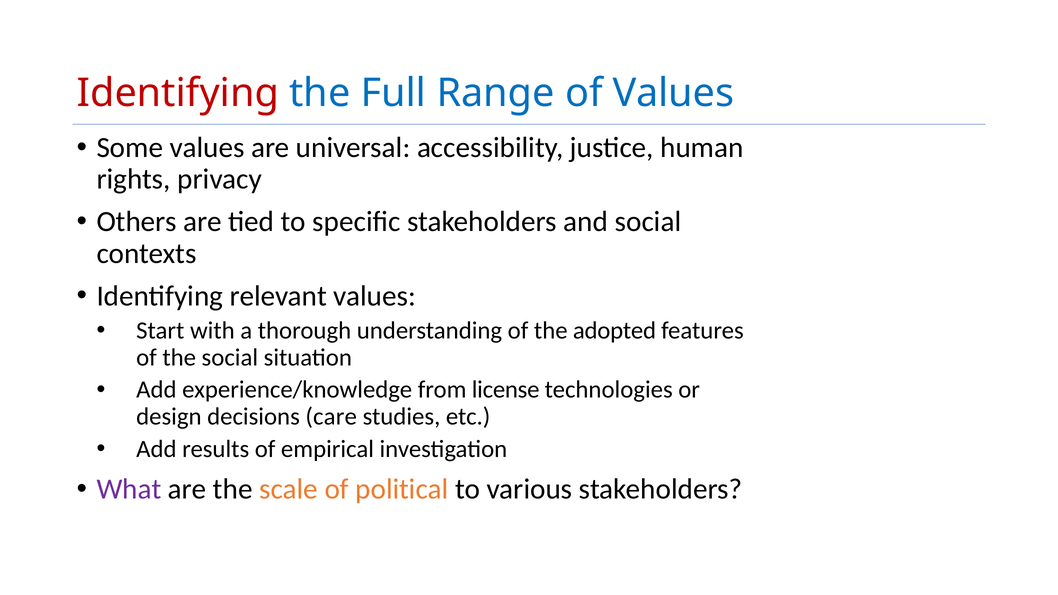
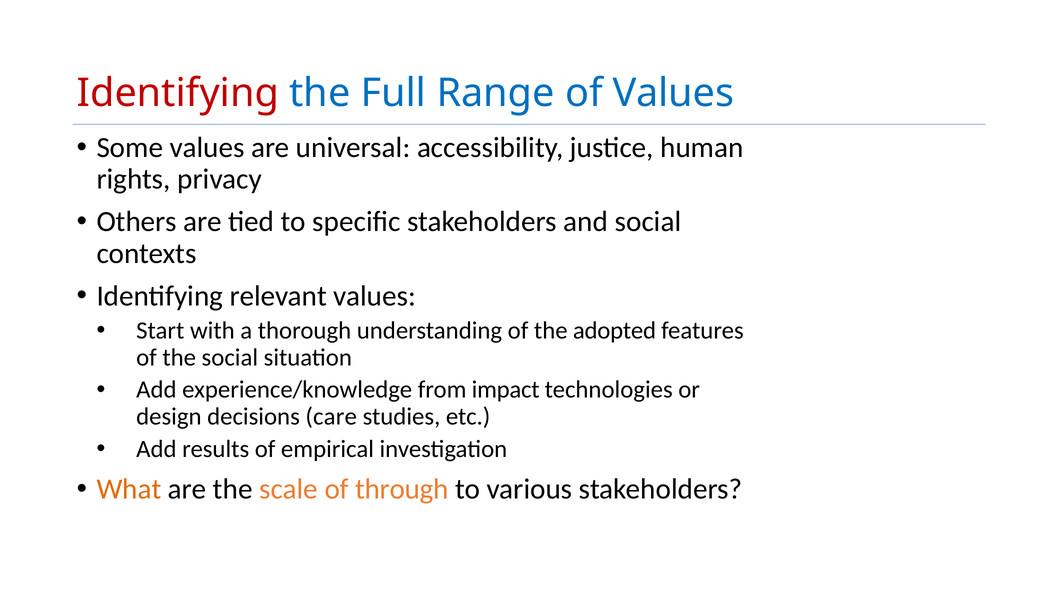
license: license -> impact
What colour: purple -> orange
political: political -> through
